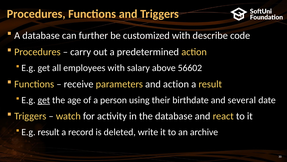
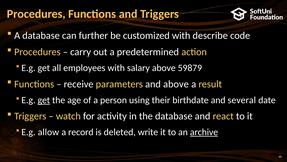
56602: 56602 -> 59879
and action: action -> above
E.g result: result -> allow
archive underline: none -> present
